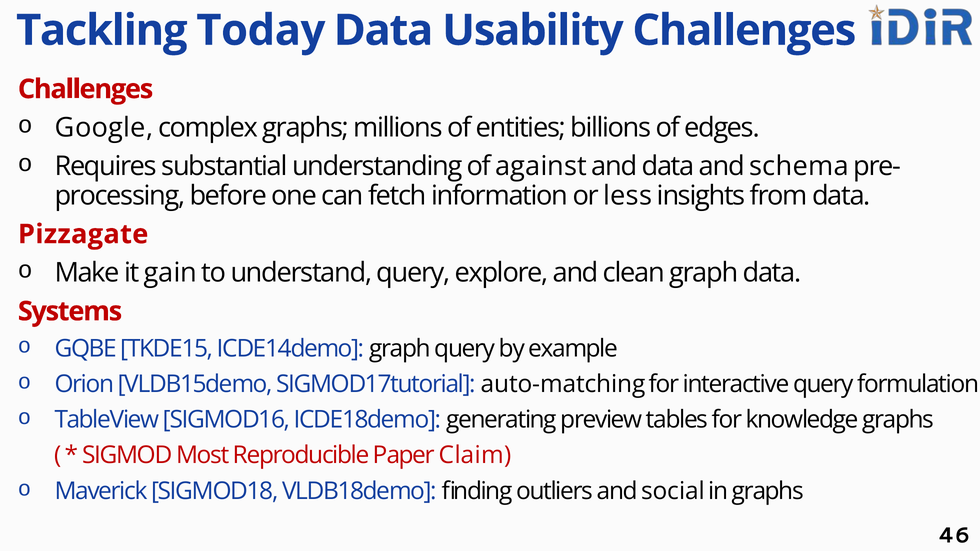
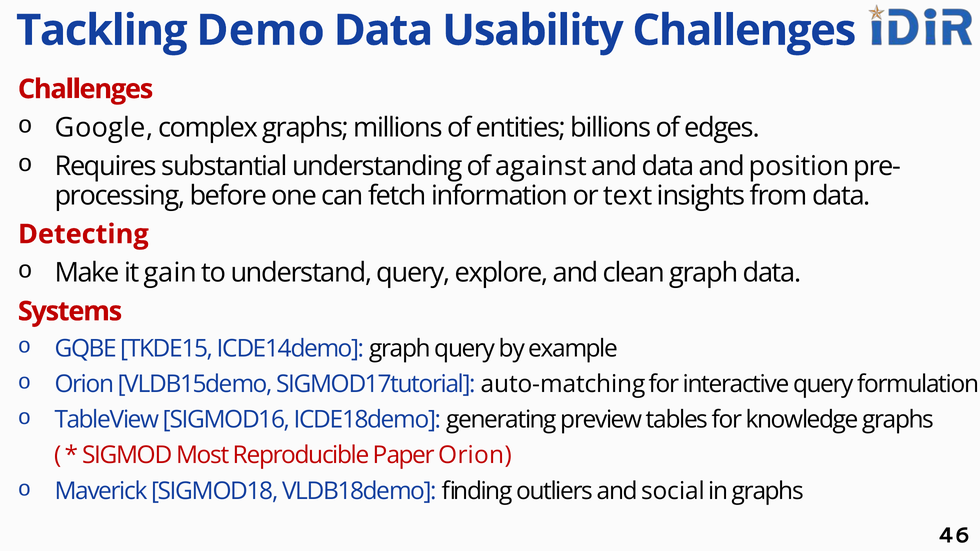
Today: Today -> Demo
schema: schema -> position
less: less -> text
Pizzagate: Pizzagate -> Detecting
Paper Claim: Claim -> Orion
